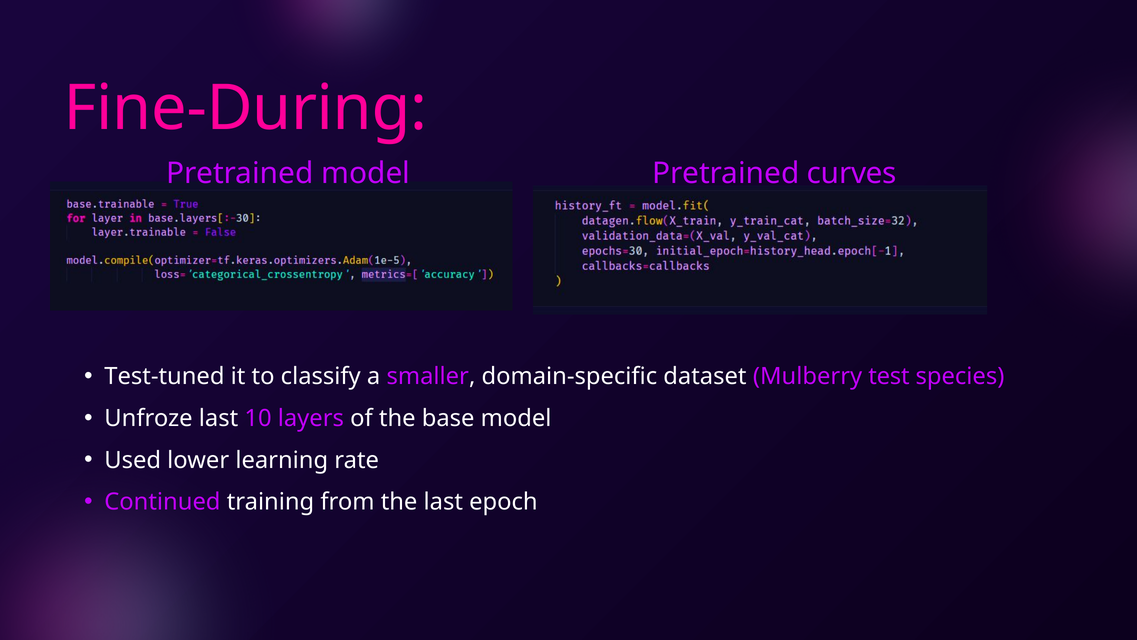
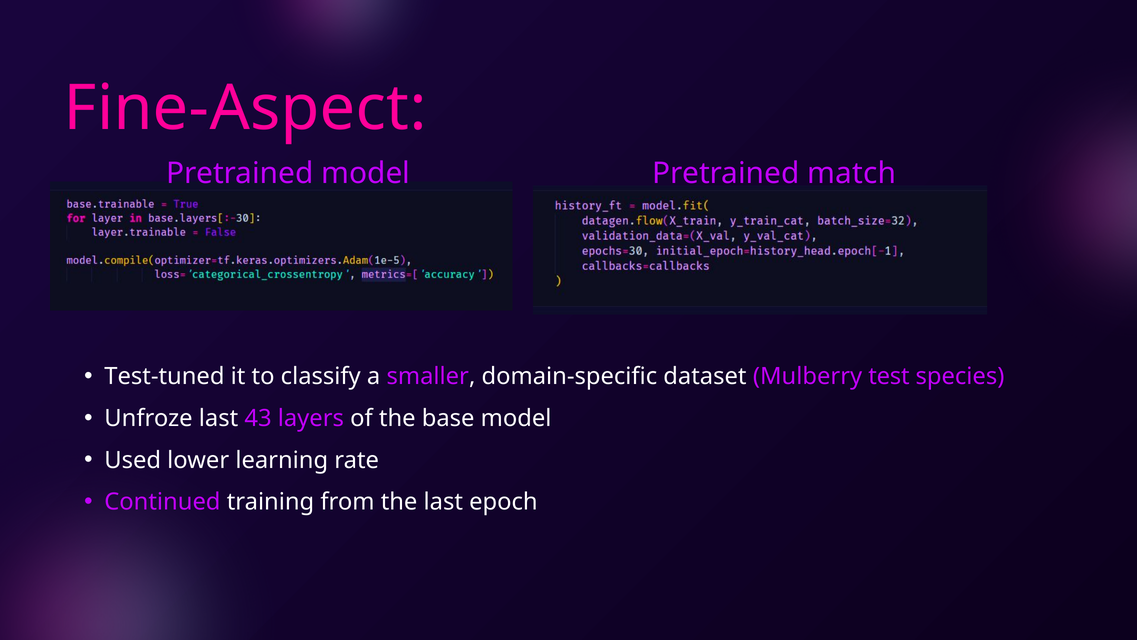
Fine-During: Fine-During -> Fine-Aspect
curves: curves -> match
10: 10 -> 43
